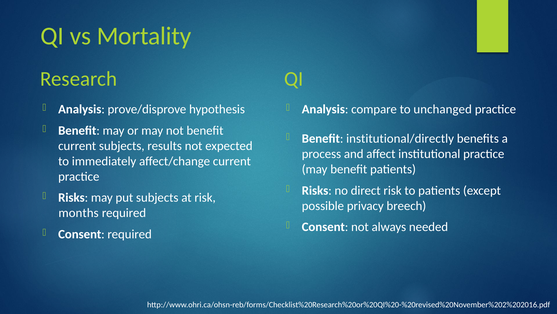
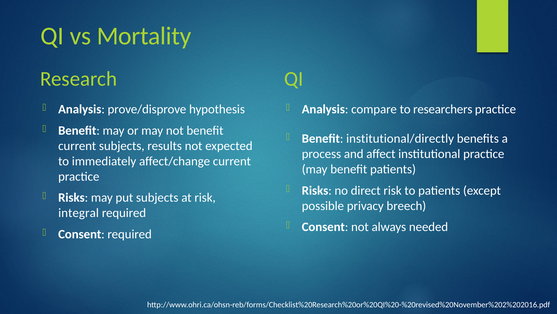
unchanged: unchanged -> researchers
months: months -> integral
